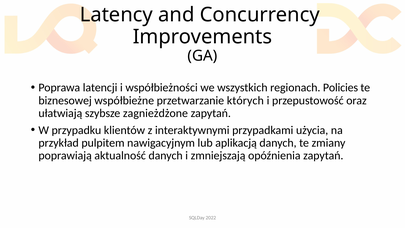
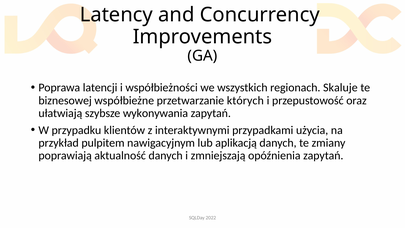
Policies: Policies -> Skaluje
zagnieżdżone: zagnieżdżone -> wykonywania
